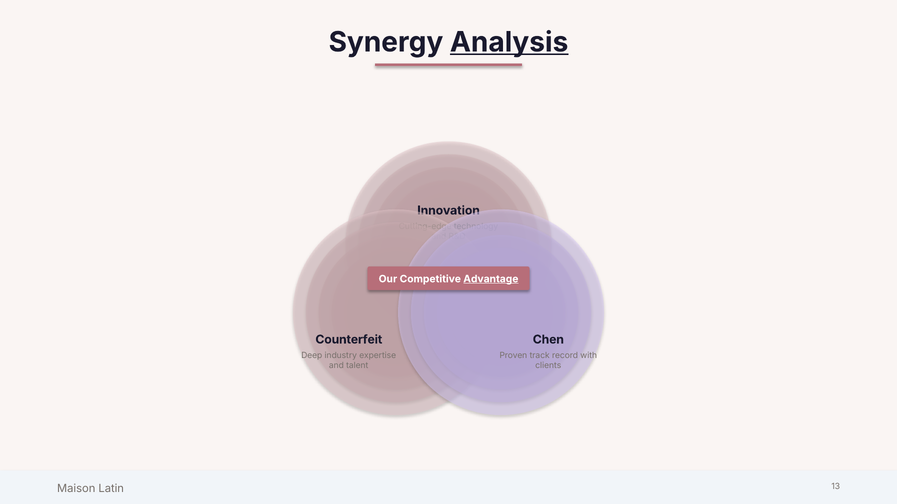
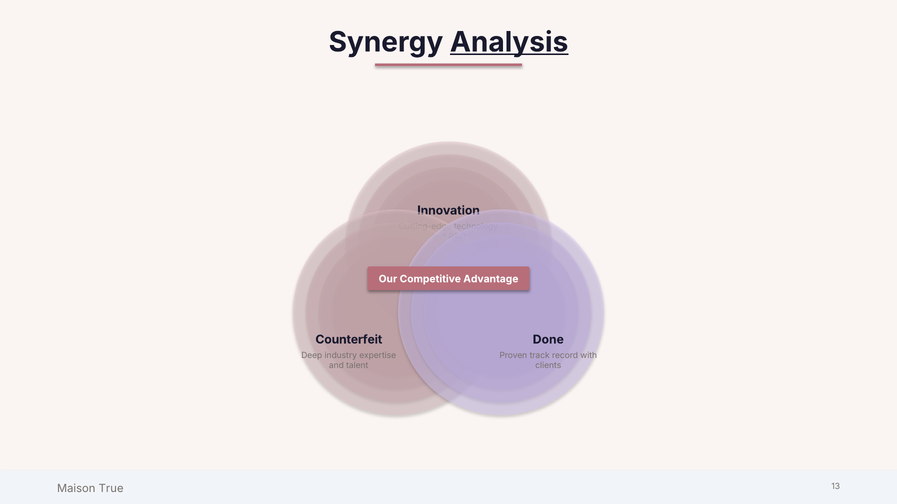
Advantage underline: present -> none
Chen: Chen -> Done
Latin: Latin -> True
